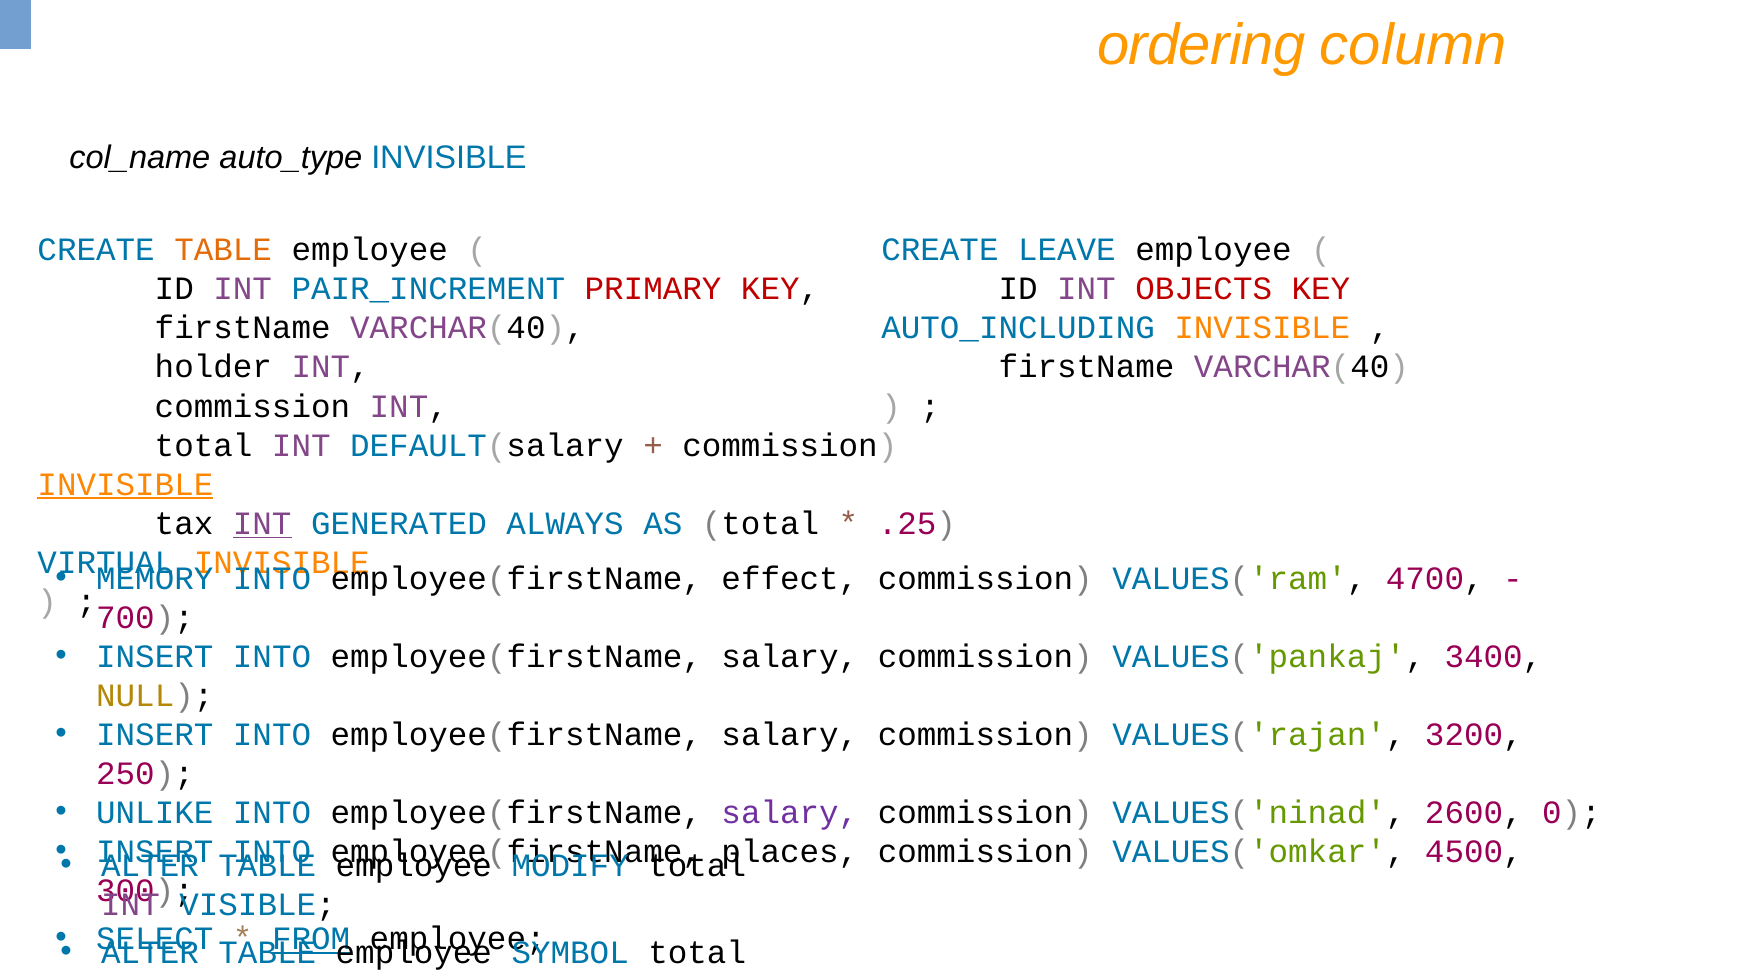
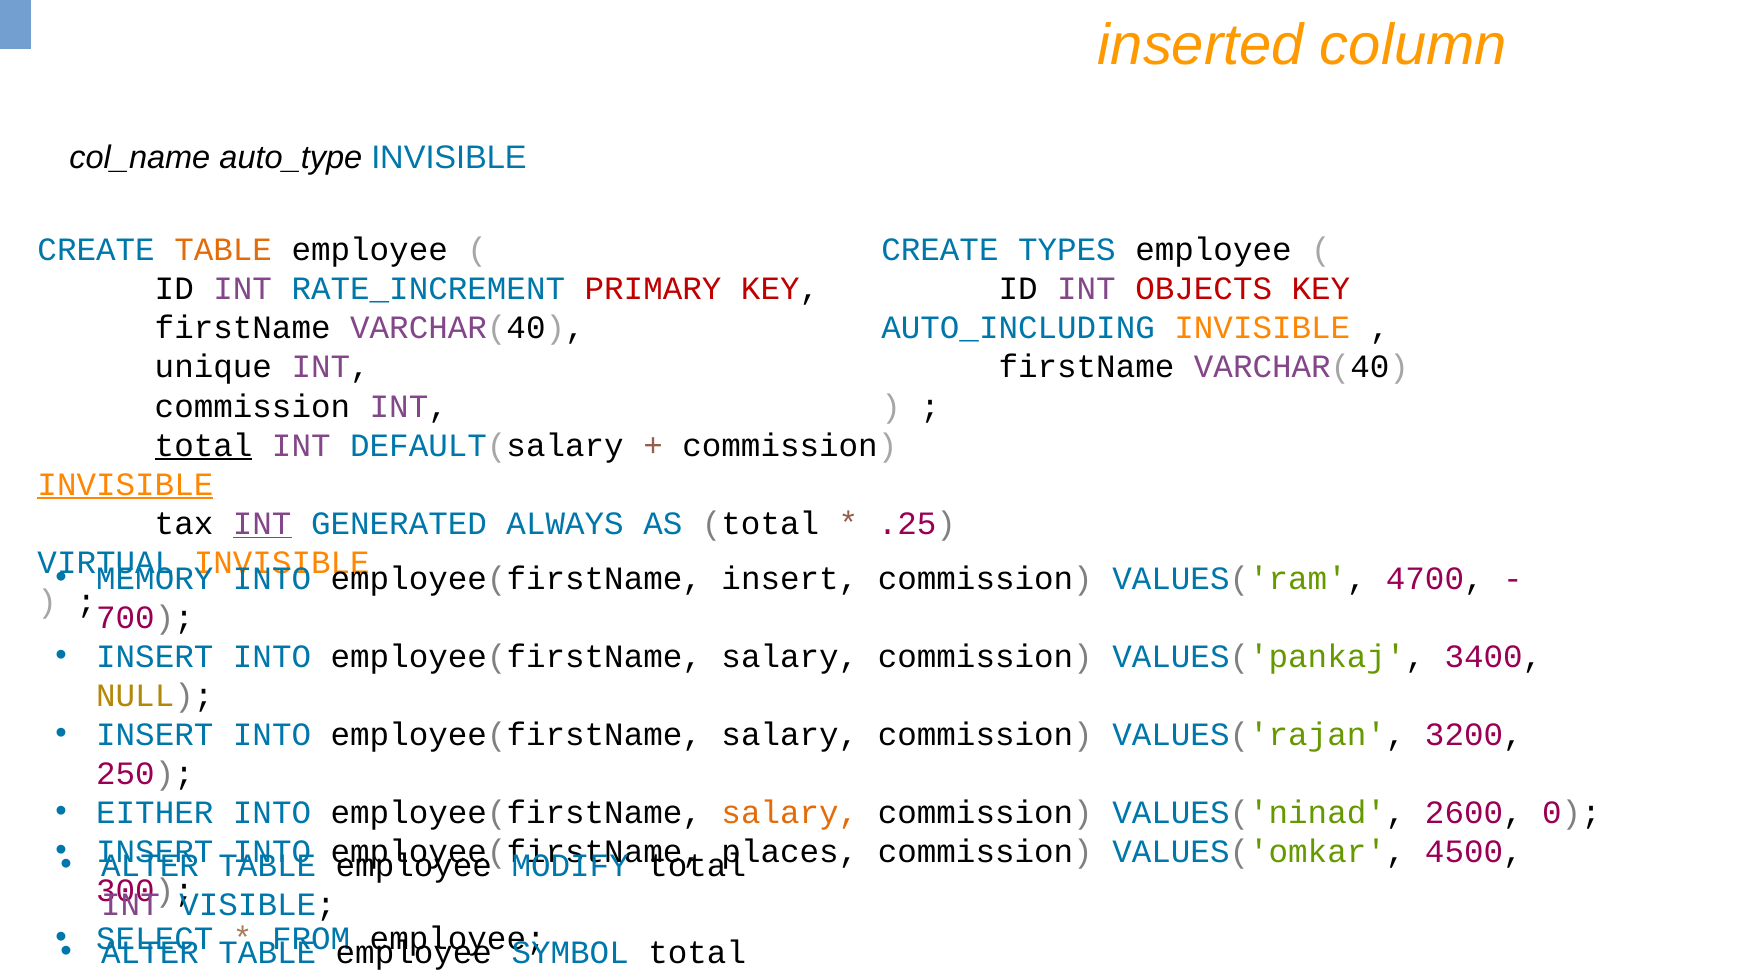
ordering: ordering -> inserted
LEAVE: LEAVE -> TYPES
PAIR_INCREMENT: PAIR_INCREMENT -> RATE_INCREMENT
holder: holder -> unique
total at (204, 445) underline: none -> present
employee(firstName effect: effect -> insert
UNLIKE: UNLIKE -> EITHER
salary at (790, 813) colour: purple -> orange
FROM underline: present -> none
